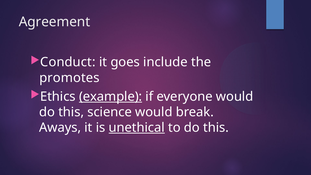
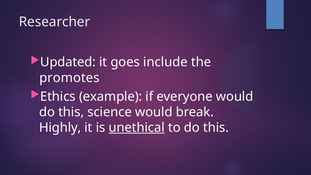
Agreement: Agreement -> Researcher
Conduct: Conduct -> Updated
example underline: present -> none
Aways: Aways -> Highly
